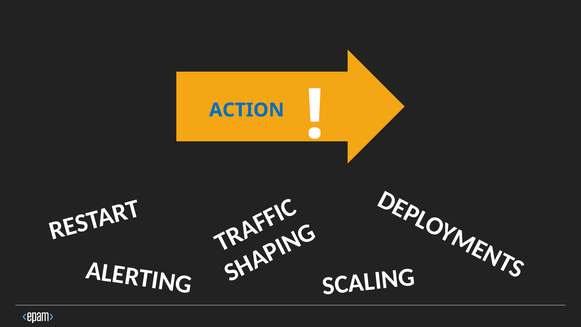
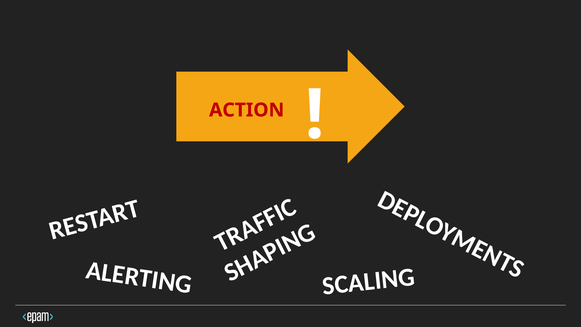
ACTION colour: blue -> red
